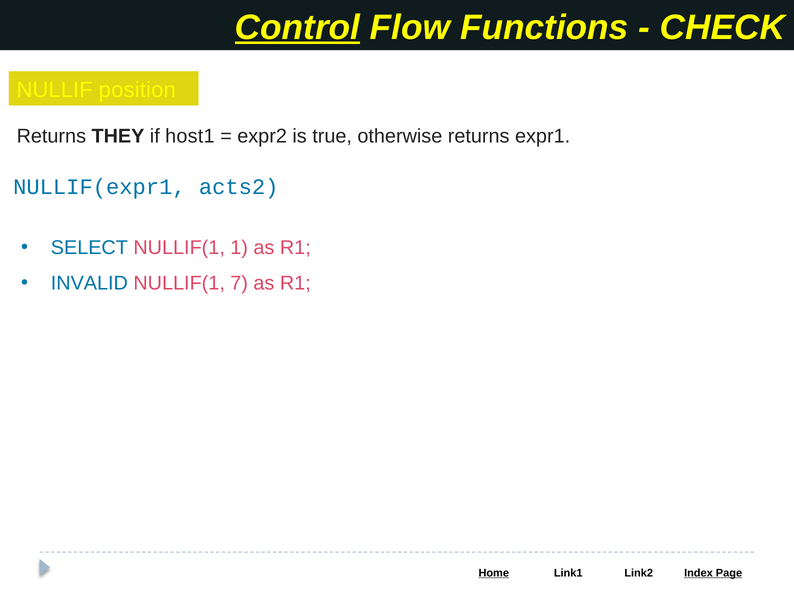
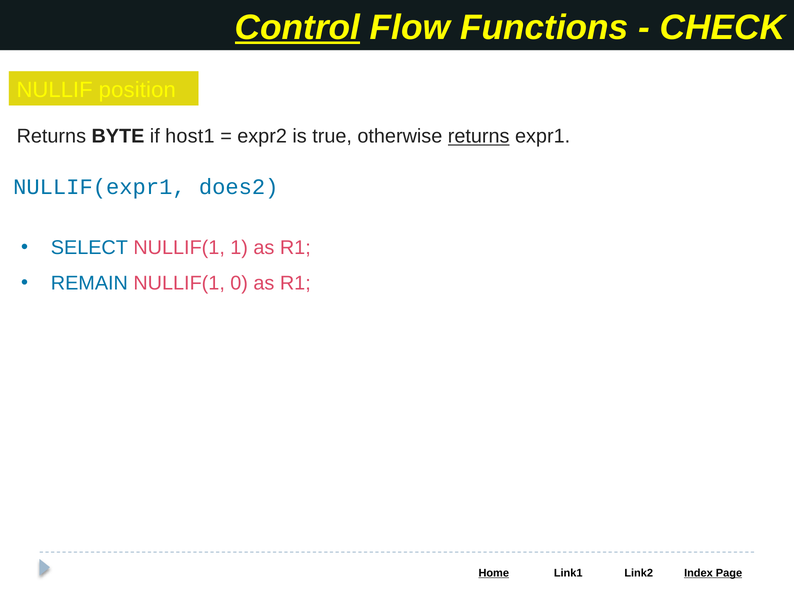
THEY: THEY -> BYTE
returns at (479, 136) underline: none -> present
acts2: acts2 -> does2
INVALID: INVALID -> REMAIN
7: 7 -> 0
